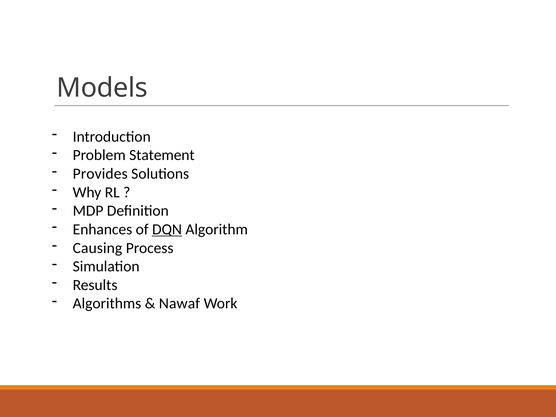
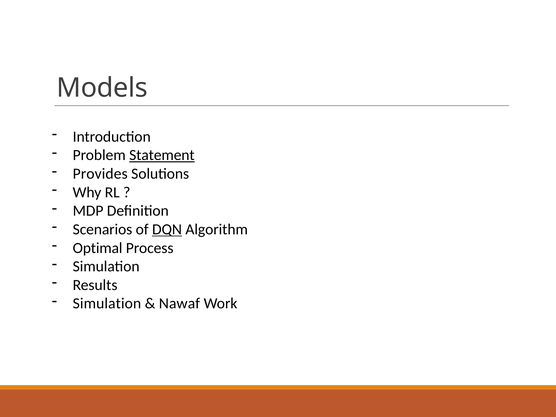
Statement underline: none -> present
Enhances: Enhances -> Scenarios
Causing: Causing -> Optimal
Algorithms at (107, 304): Algorithms -> Simulation
